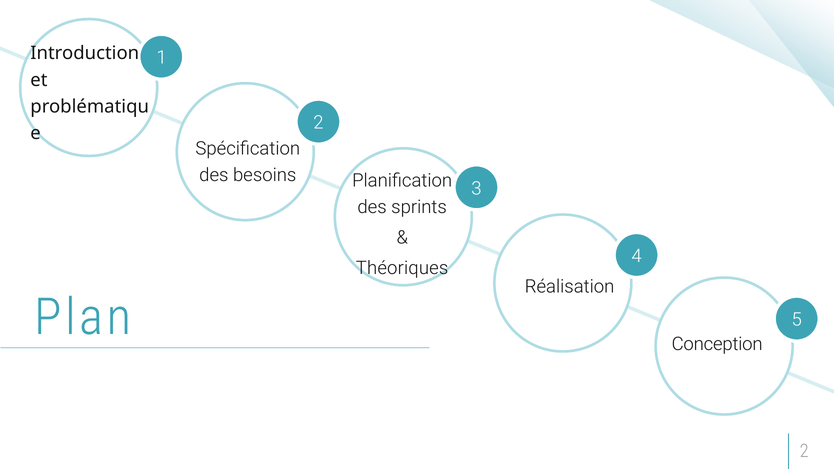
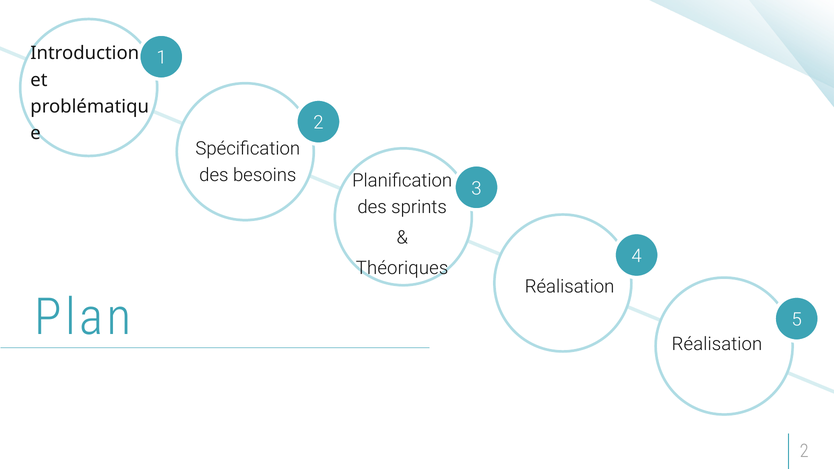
Conception at (717, 344): Conception -> Réalisation
